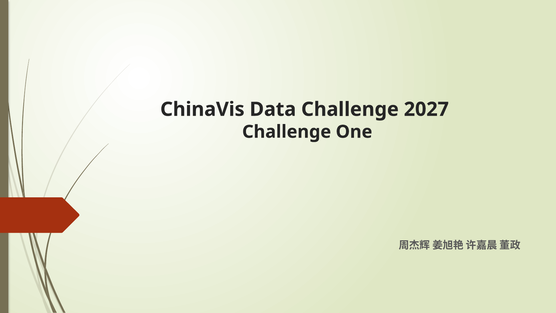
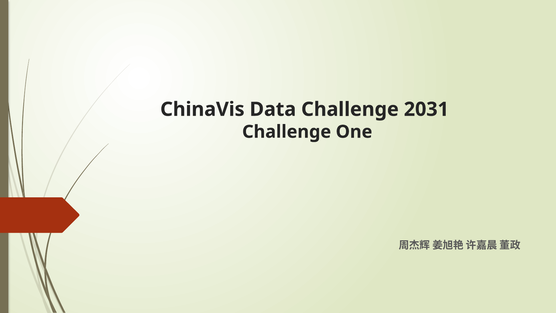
2027: 2027 -> 2031
